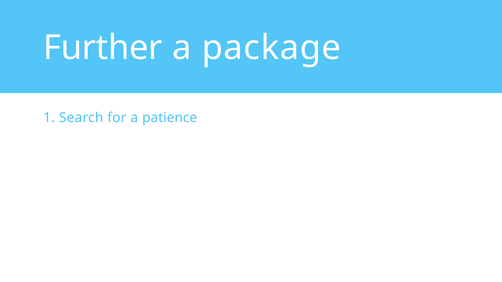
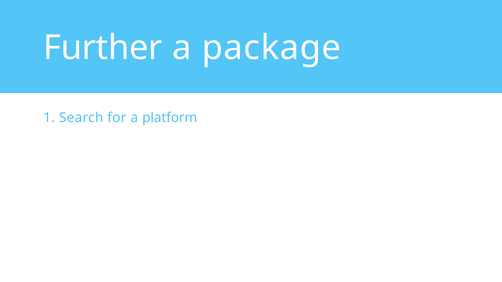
patience: patience -> platform
